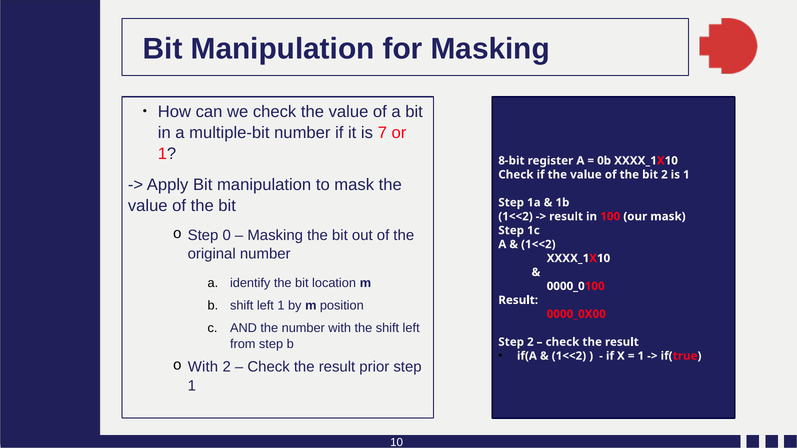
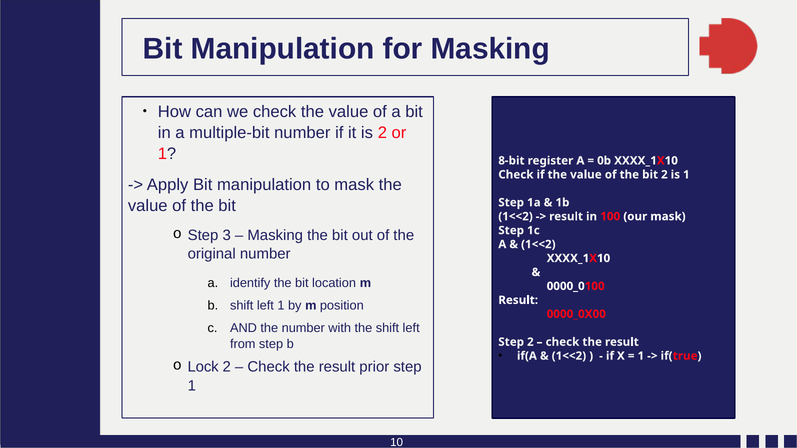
is 7: 7 -> 2
0: 0 -> 3
With at (203, 367): With -> Lock
